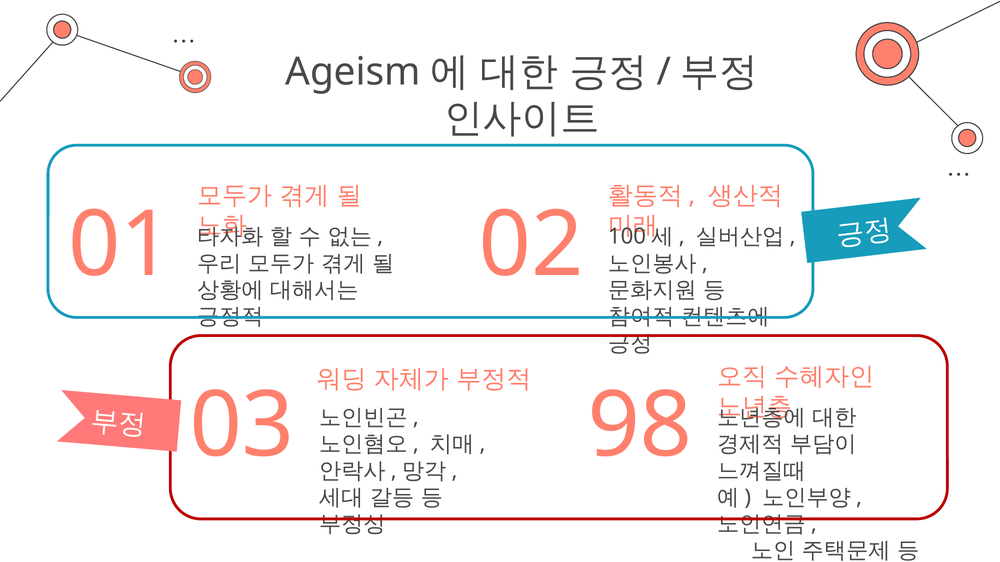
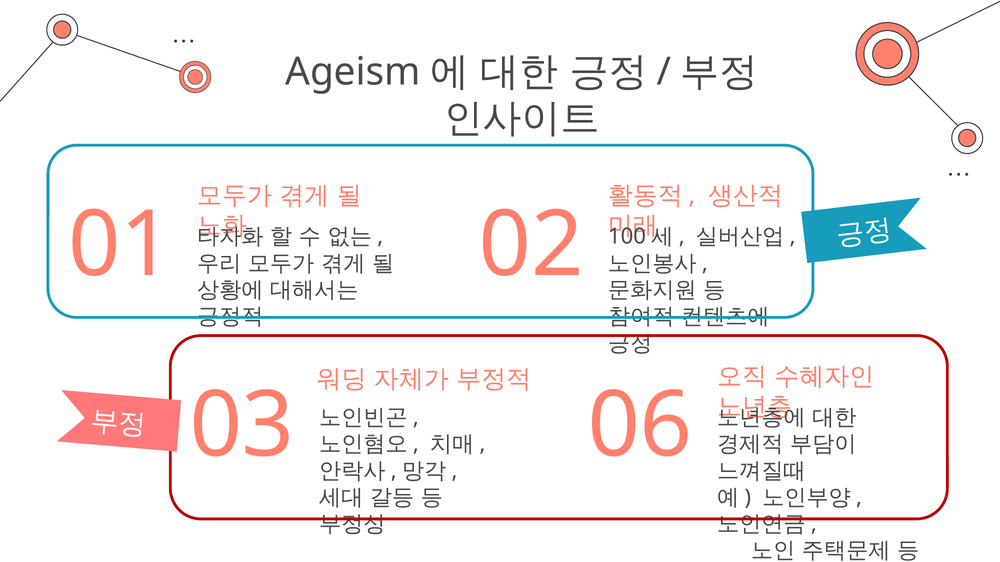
98: 98 -> 06
